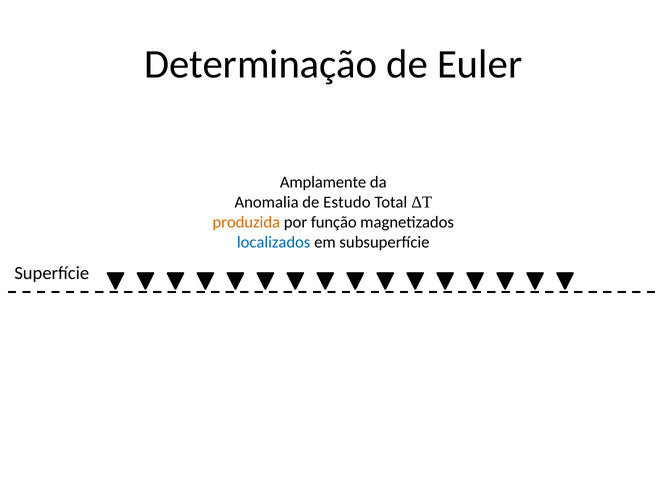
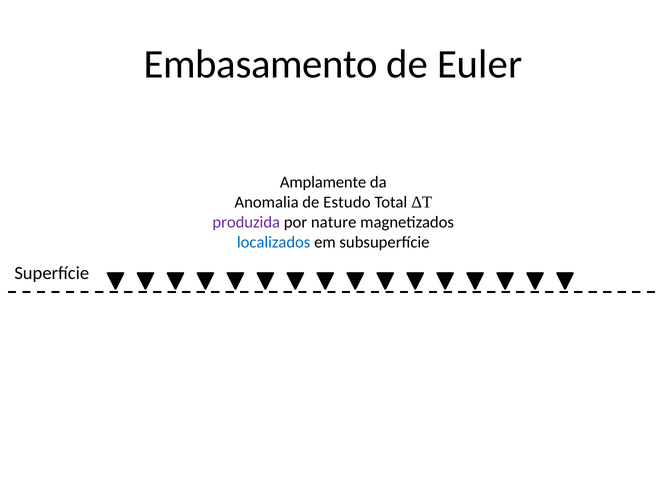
Determinação: Determinação -> Embasamento
produzida colour: orange -> purple
função: função -> nature
